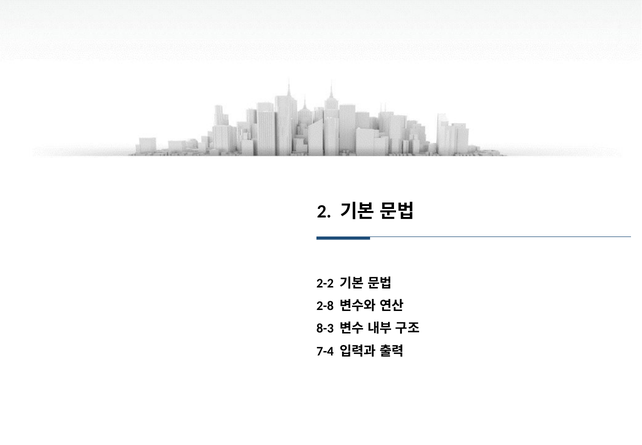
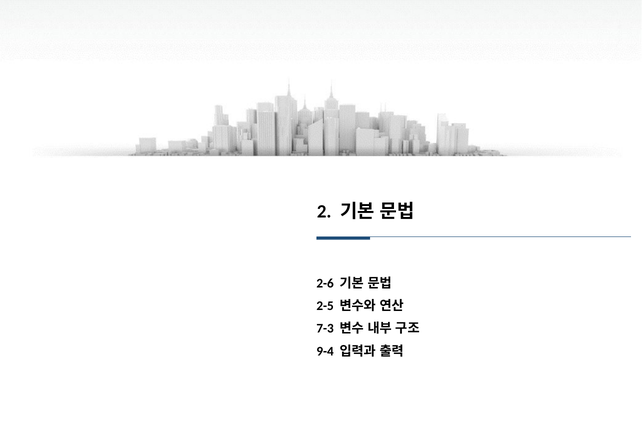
2-2: 2-2 -> 2-6
2-8: 2-8 -> 2-5
8-3: 8-3 -> 7-3
7-4: 7-4 -> 9-4
